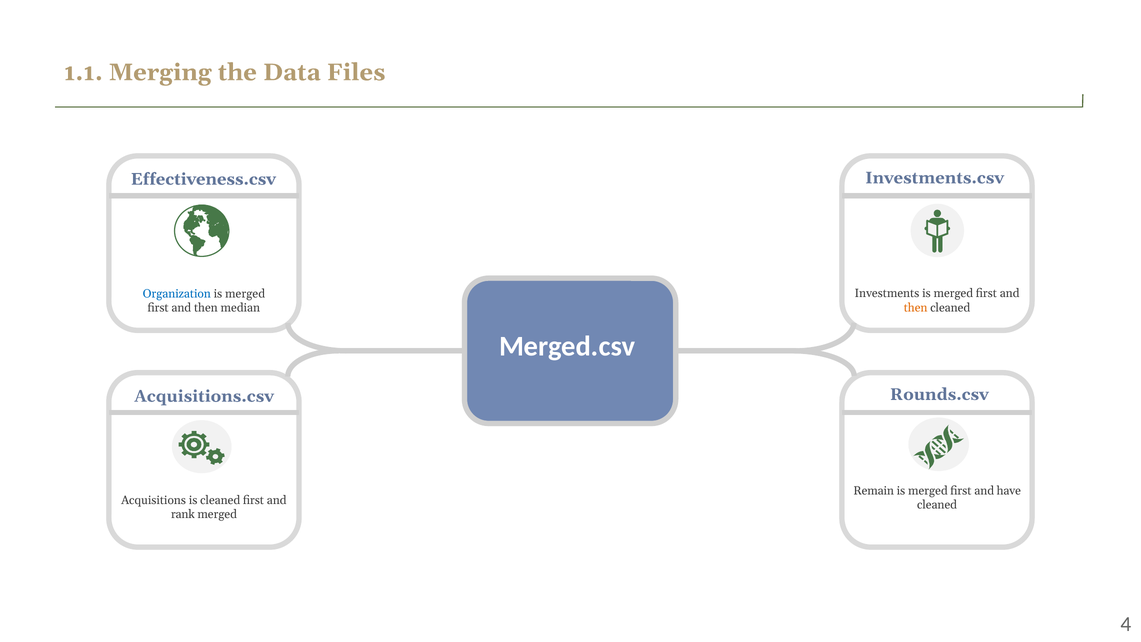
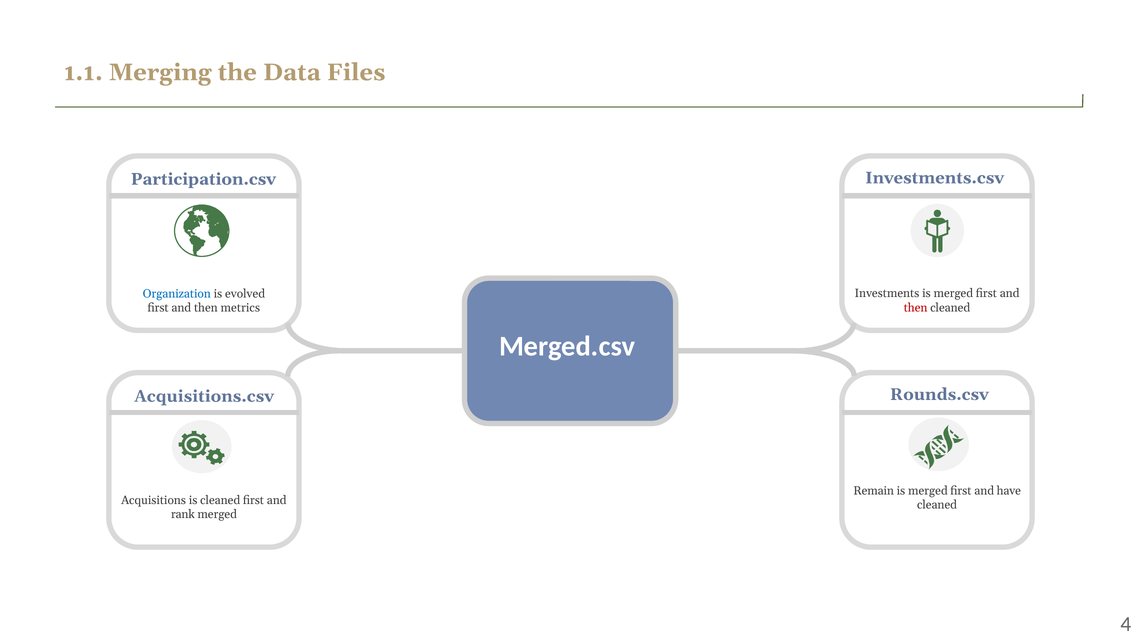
Effectiveness.csv: Effectiveness.csv -> Participation.csv
merged at (245, 294): merged -> evolved
then at (916, 308) colour: orange -> red
median: median -> metrics
